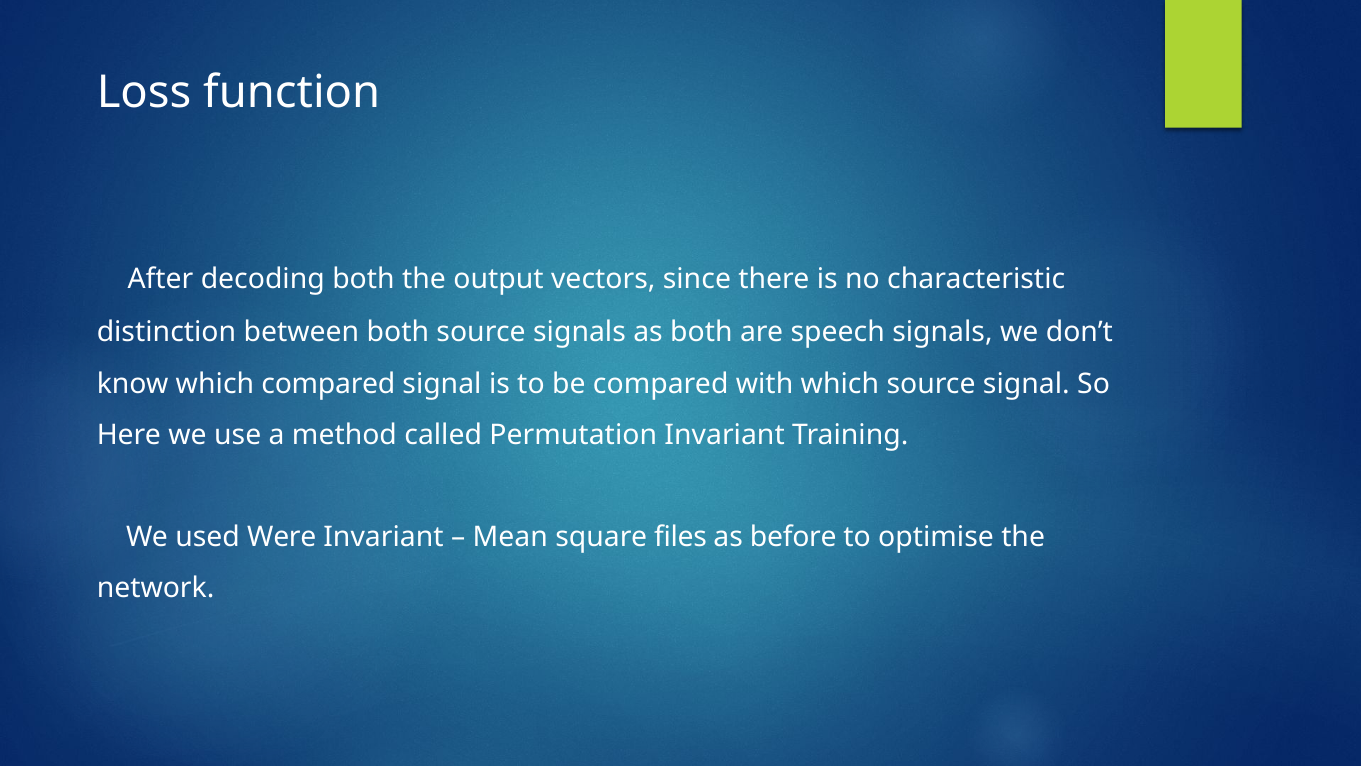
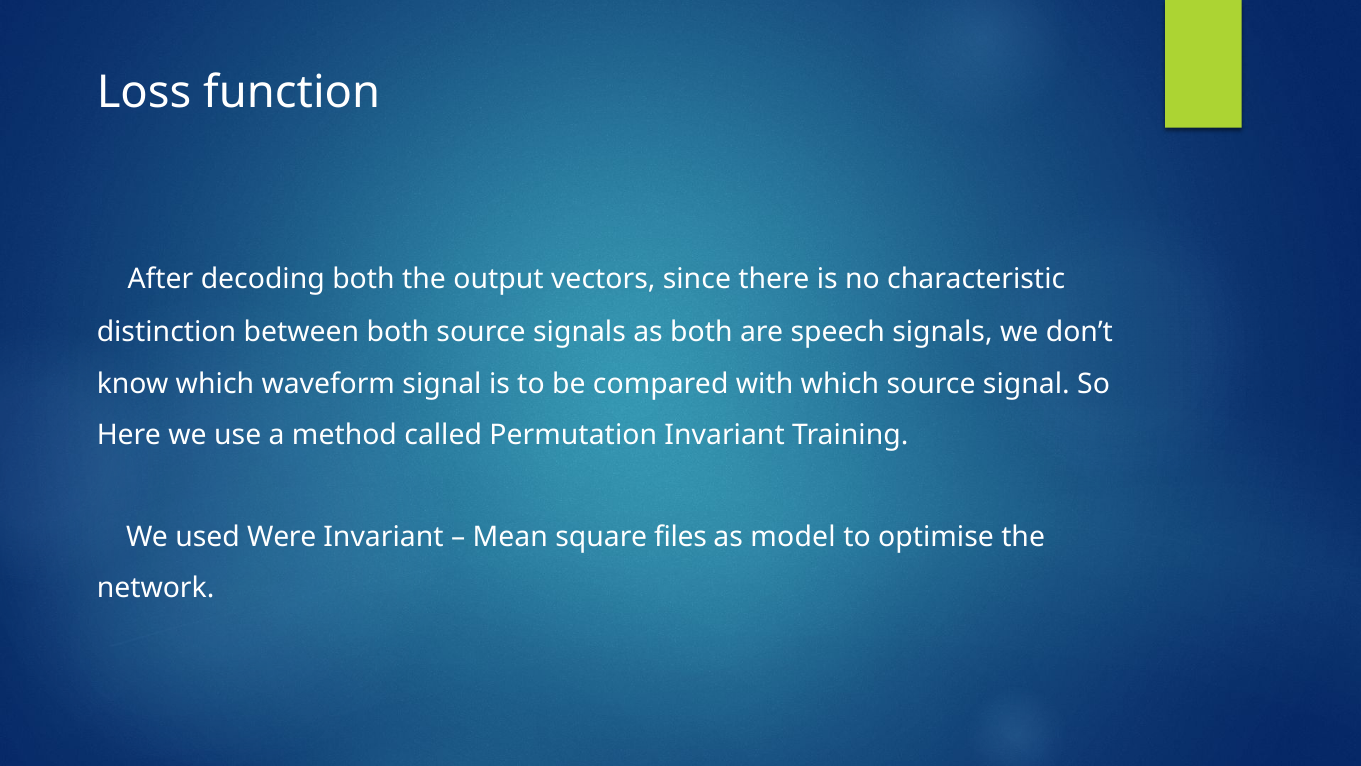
which compared: compared -> waveform
before: before -> model
